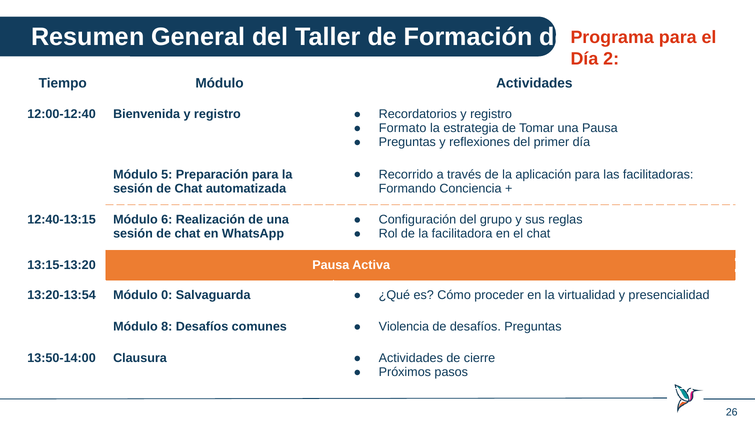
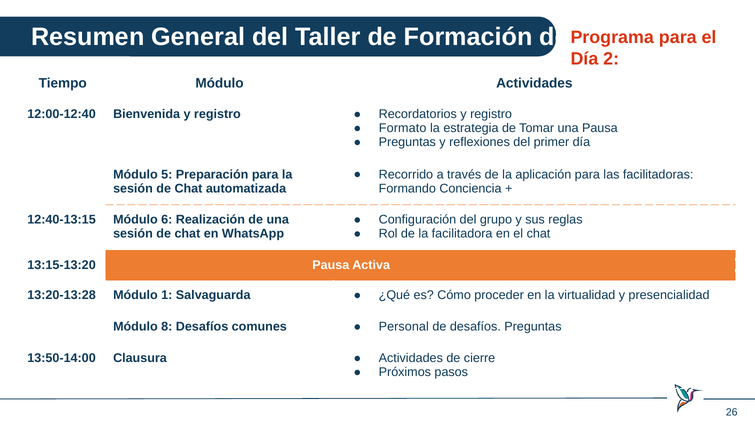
13:20-13:54: 13:20-13:54 -> 13:20-13:28
0: 0 -> 1
Violencia: Violencia -> Personal
